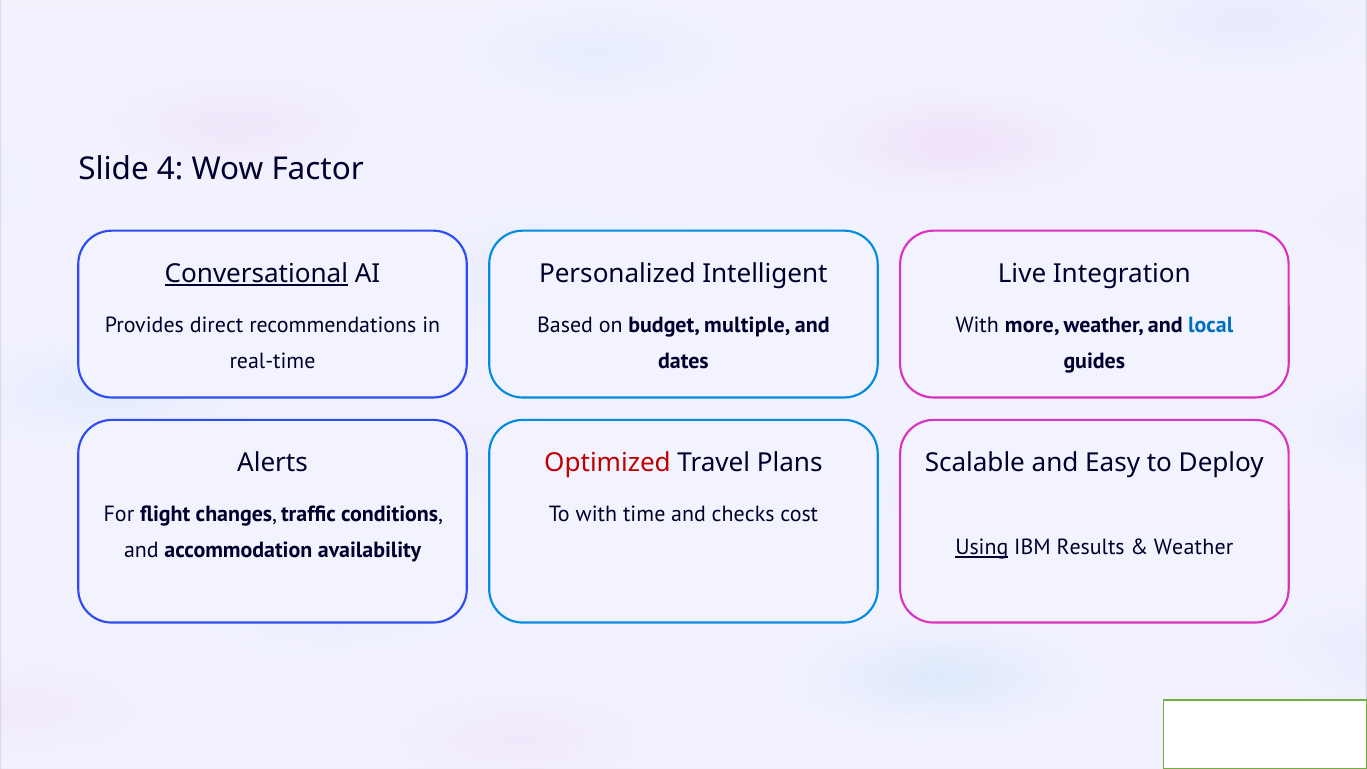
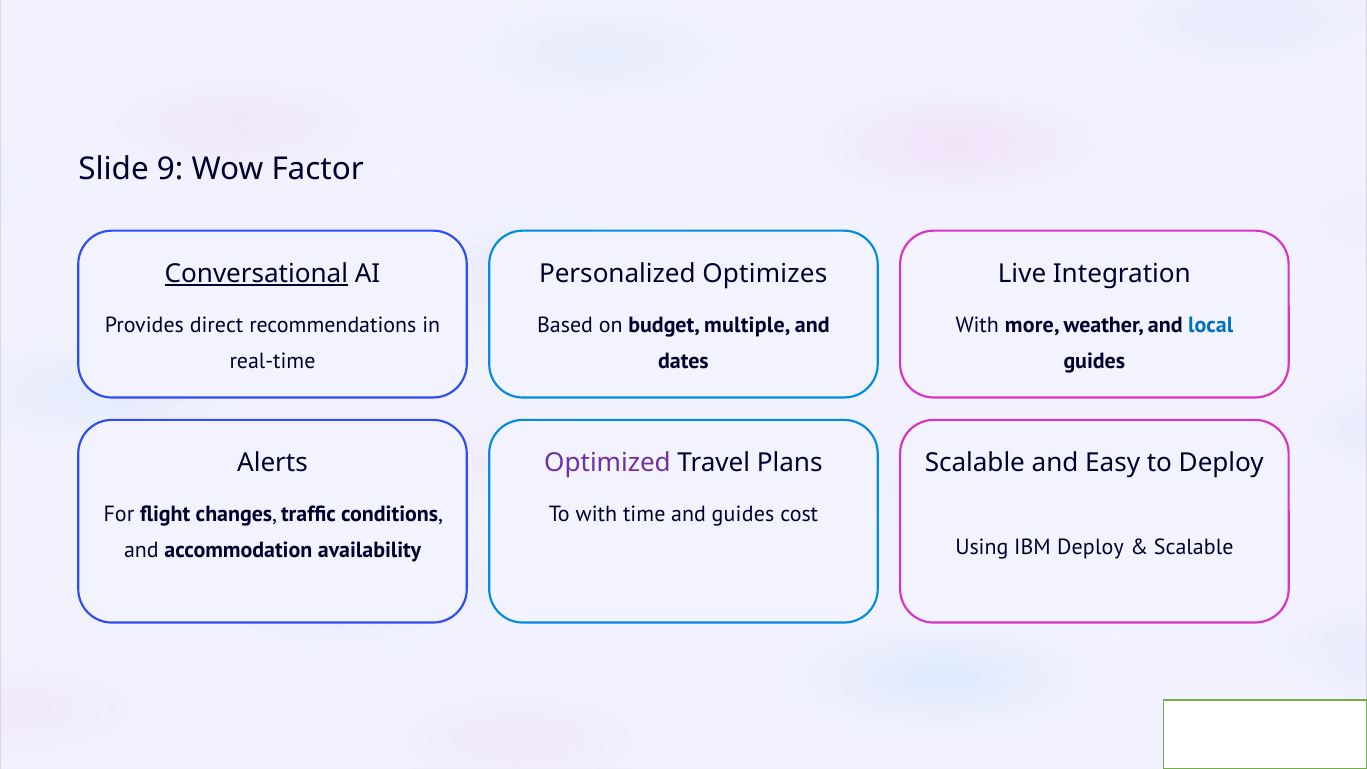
4: 4 -> 9
Intelligent: Intelligent -> Optimizes
Optimized colour: red -> purple
and checks: checks -> guides
Using underline: present -> none
IBM Results: Results -> Deploy
Weather at (1194, 547): Weather -> Scalable
